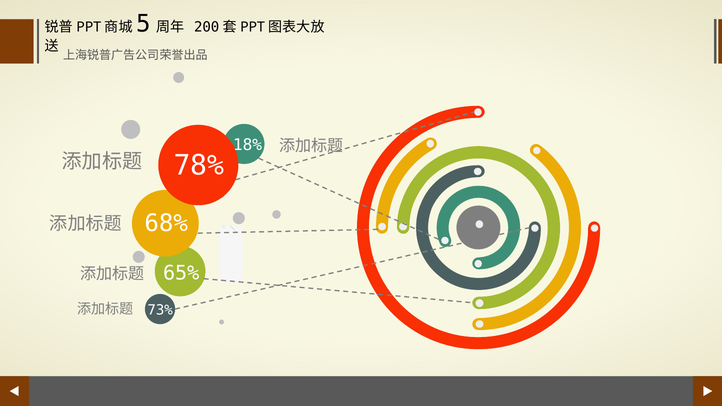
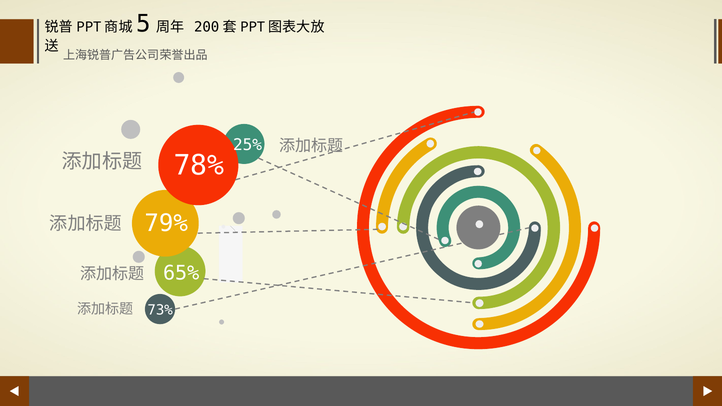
18%: 18% -> 25%
68%: 68% -> 79%
